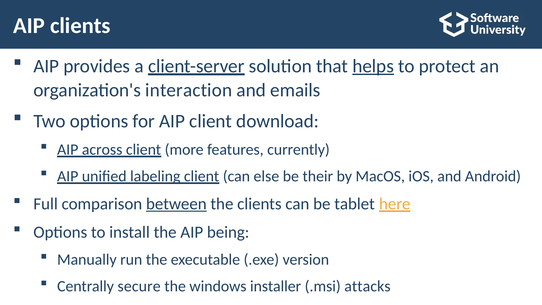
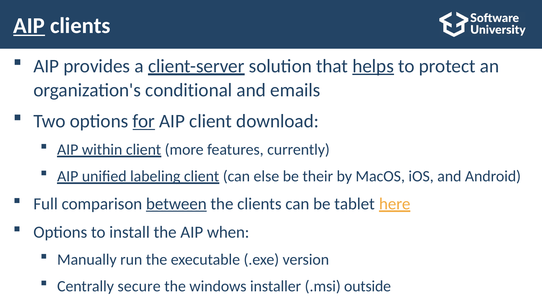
AIP at (29, 26) underline: none -> present
interaction: interaction -> conditional
for underline: none -> present
across: across -> within
being: being -> when
attacks: attacks -> outside
